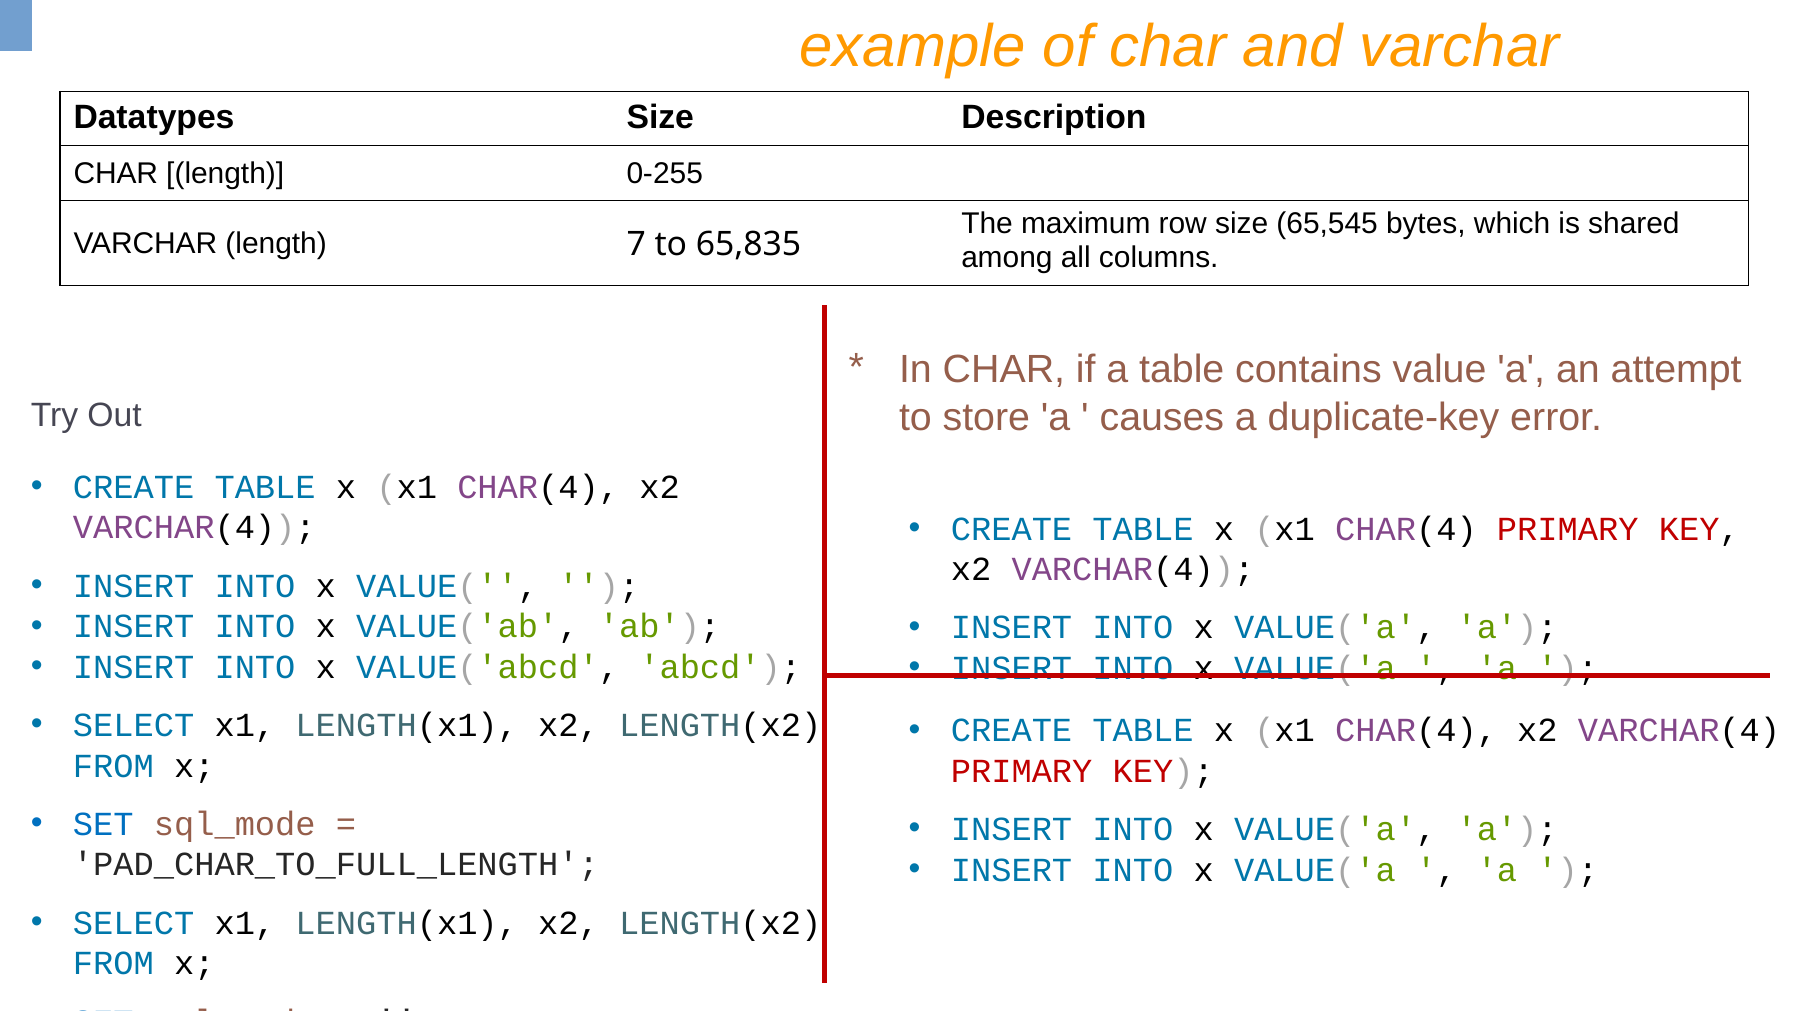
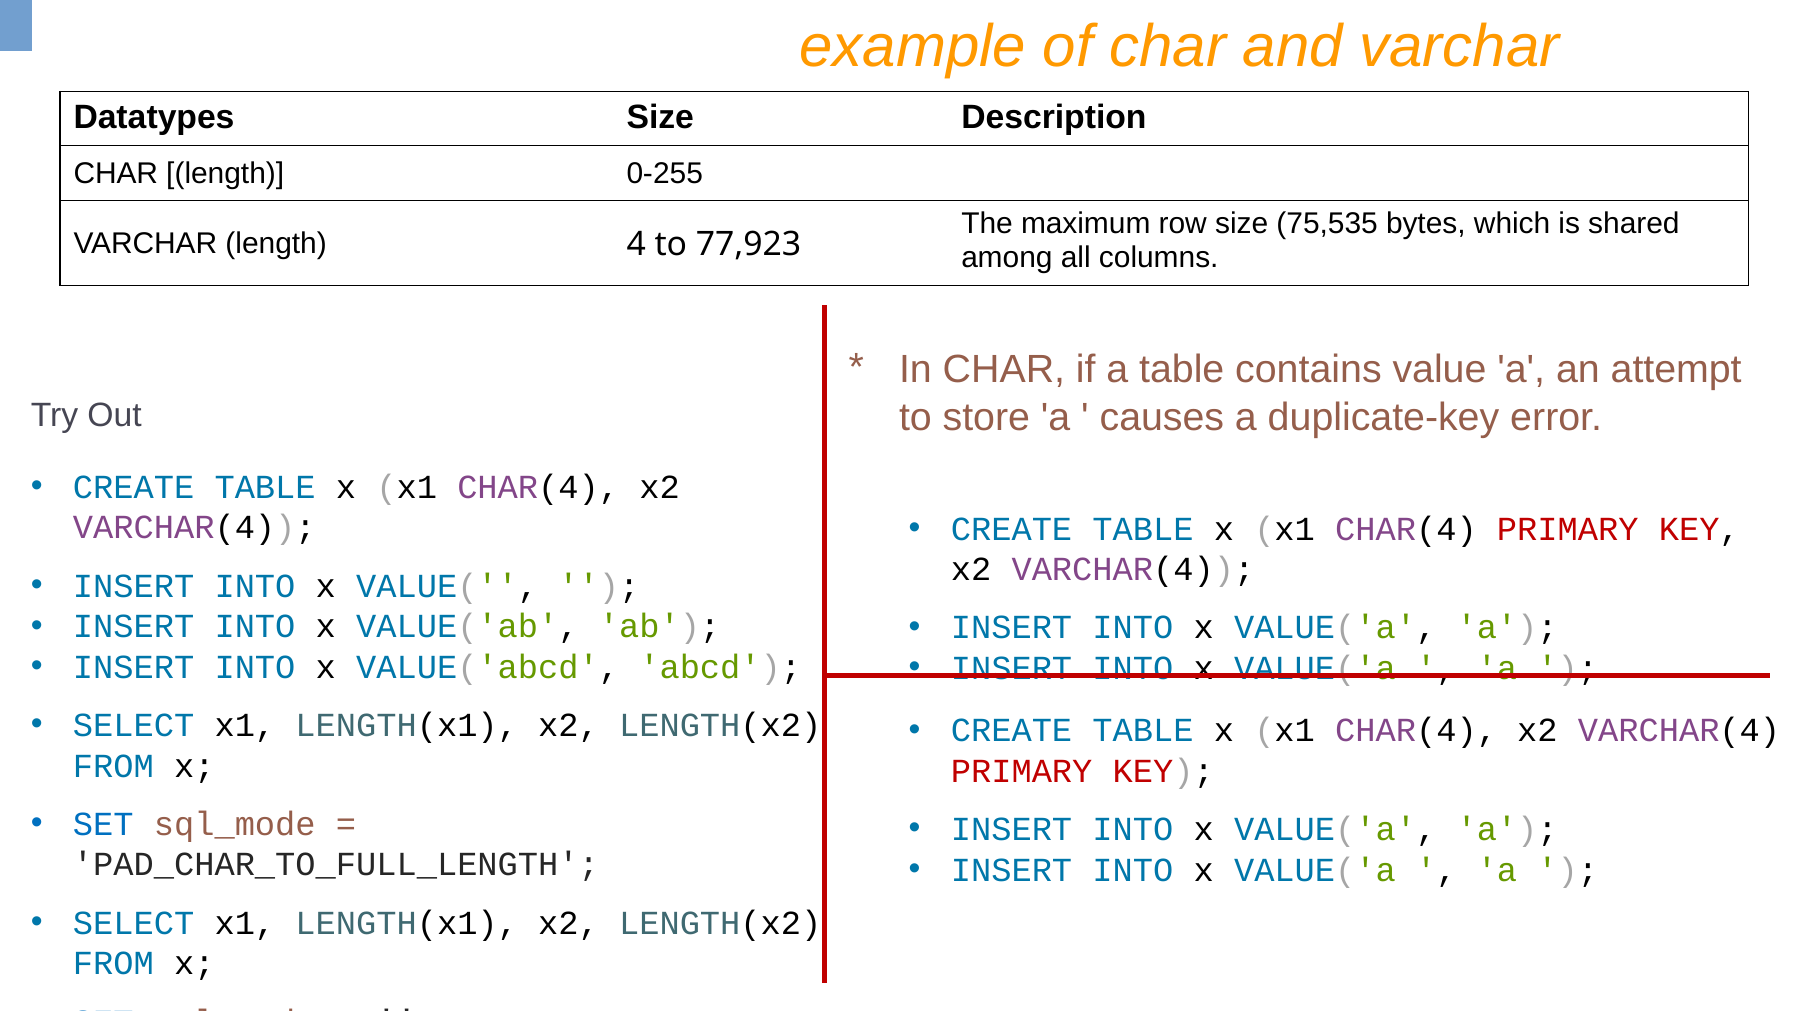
65,545: 65,545 -> 75,535
7: 7 -> 4
65,835: 65,835 -> 77,923
